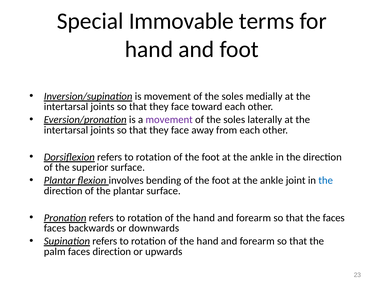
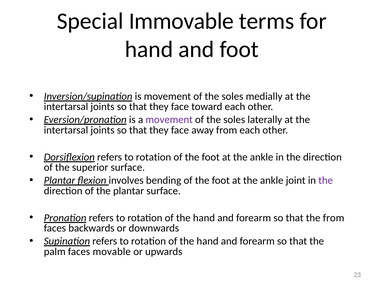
the at (326, 180) colour: blue -> purple
the faces: faces -> from
faces direction: direction -> movable
